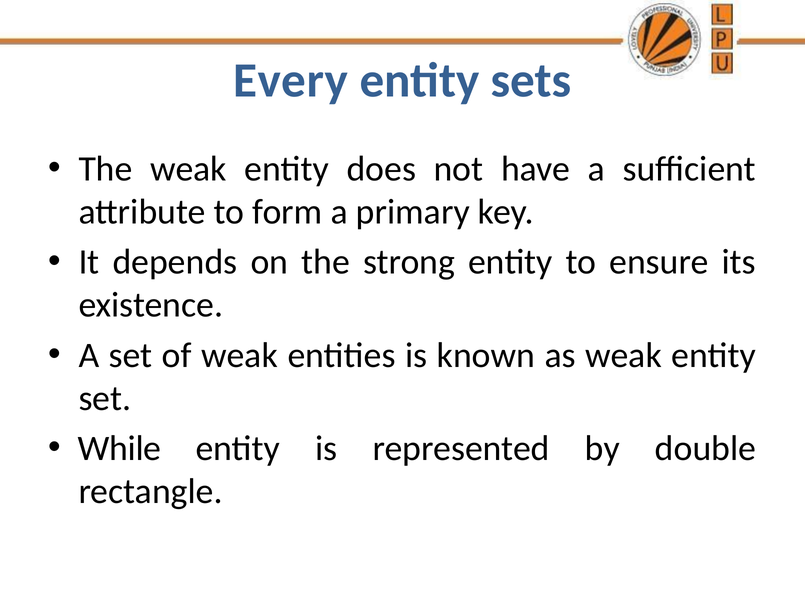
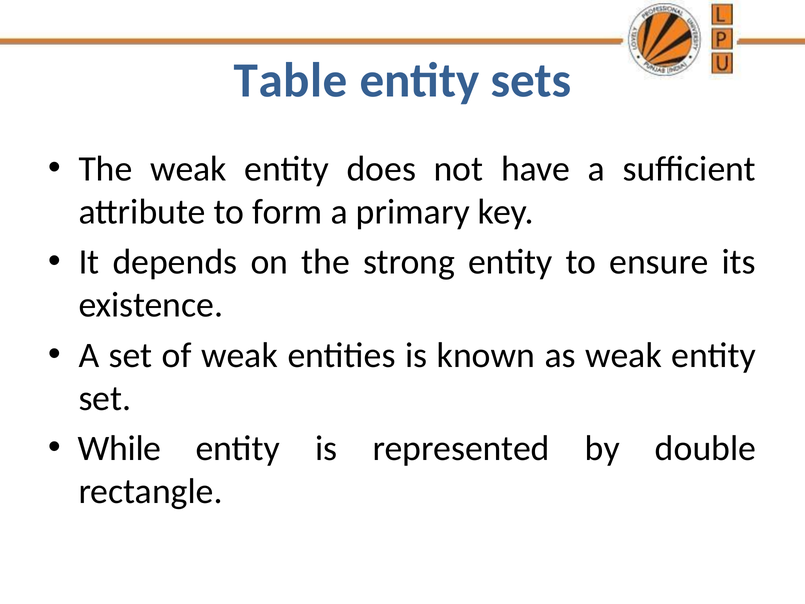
Every: Every -> Table
